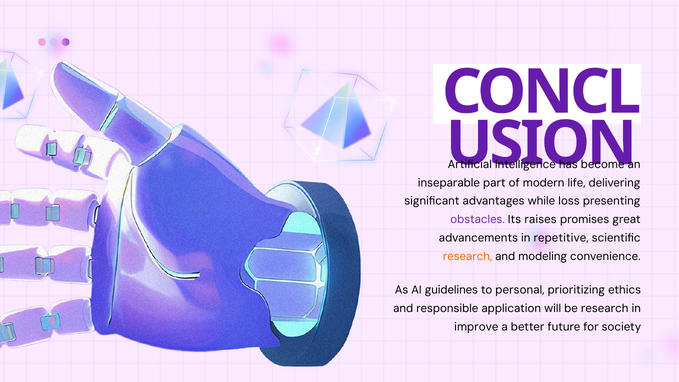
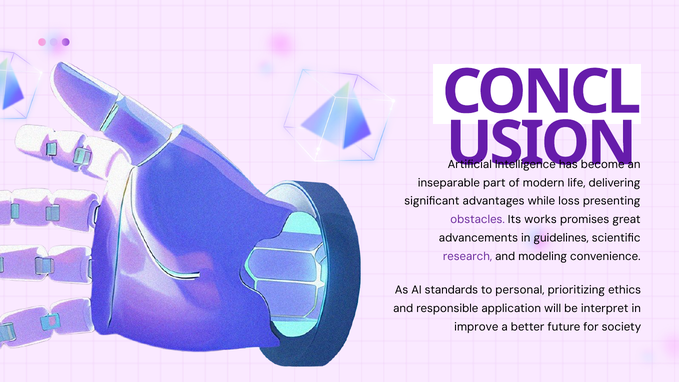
raises: raises -> works
repetitive: repetitive -> guidelines
research at (468, 257) colour: orange -> purple
guidelines: guidelines -> standards
be research: research -> interpret
